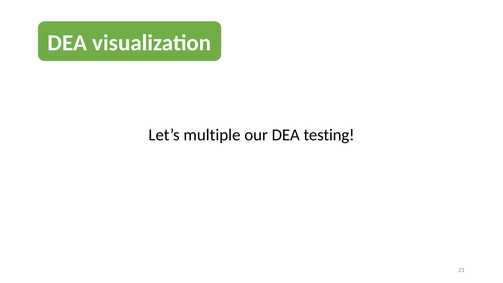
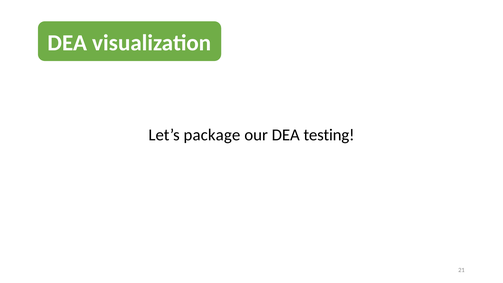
multiple: multiple -> package
